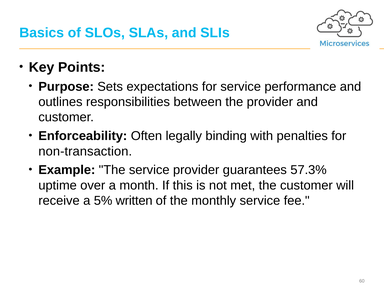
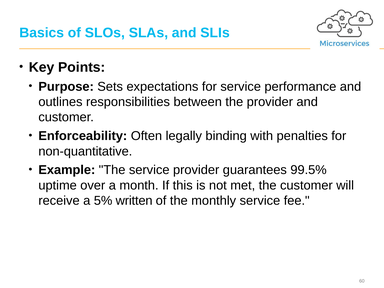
non-transaction: non-transaction -> non-quantitative
57.3%: 57.3% -> 99.5%
